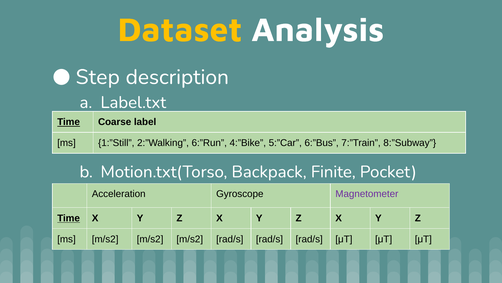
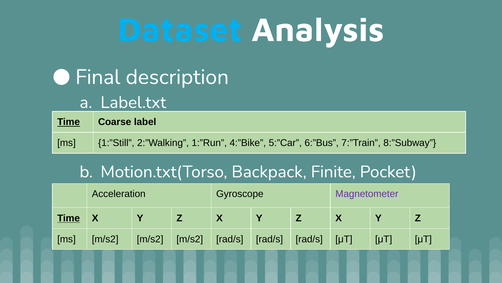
Dataset colour: yellow -> light blue
Step: Step -> Final
6:”Run: 6:”Run -> 1:”Run
